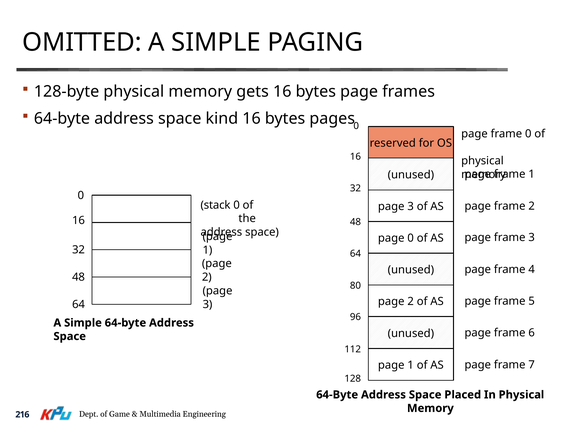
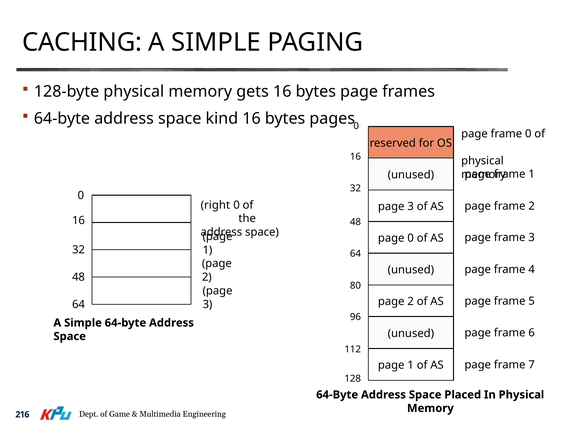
OMITTED: OMITTED -> CACHING
stack: stack -> right
